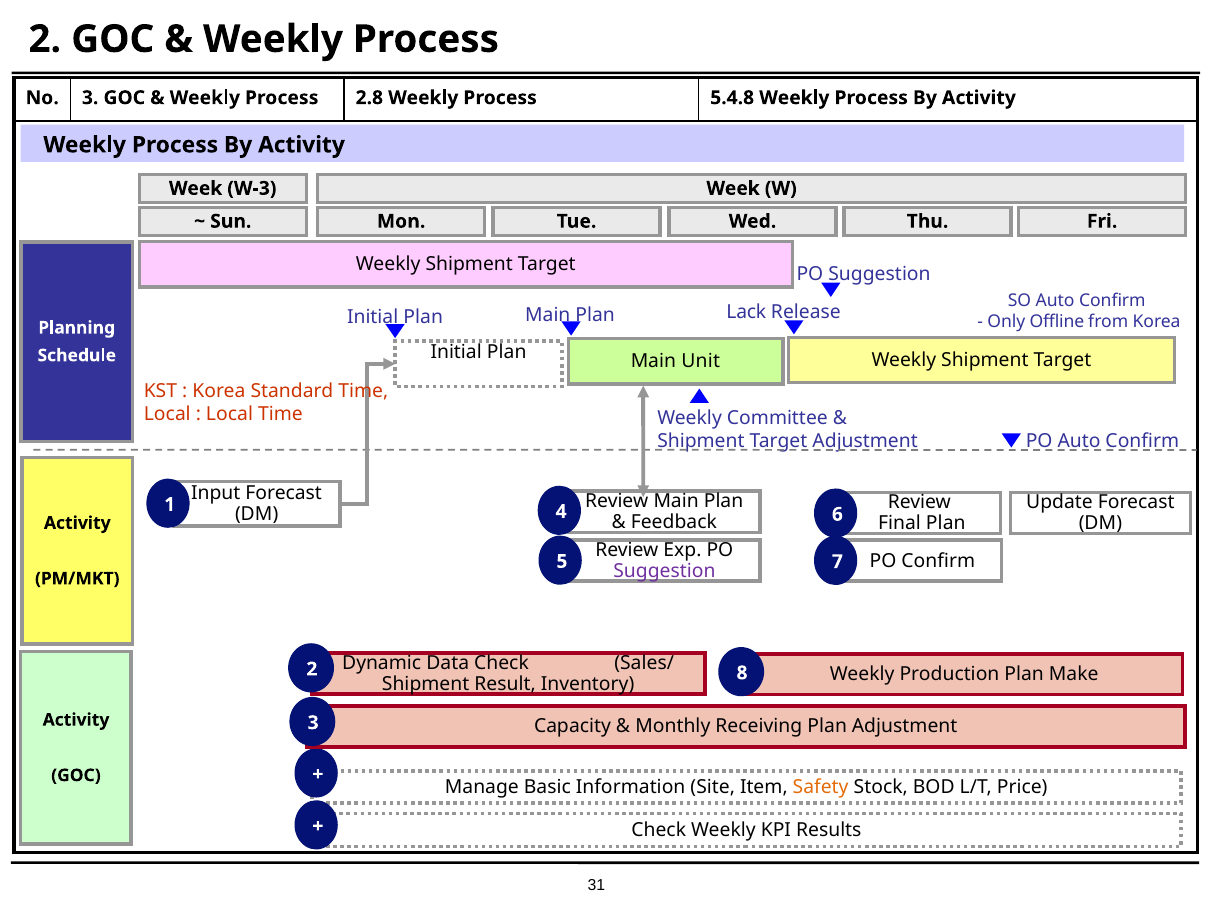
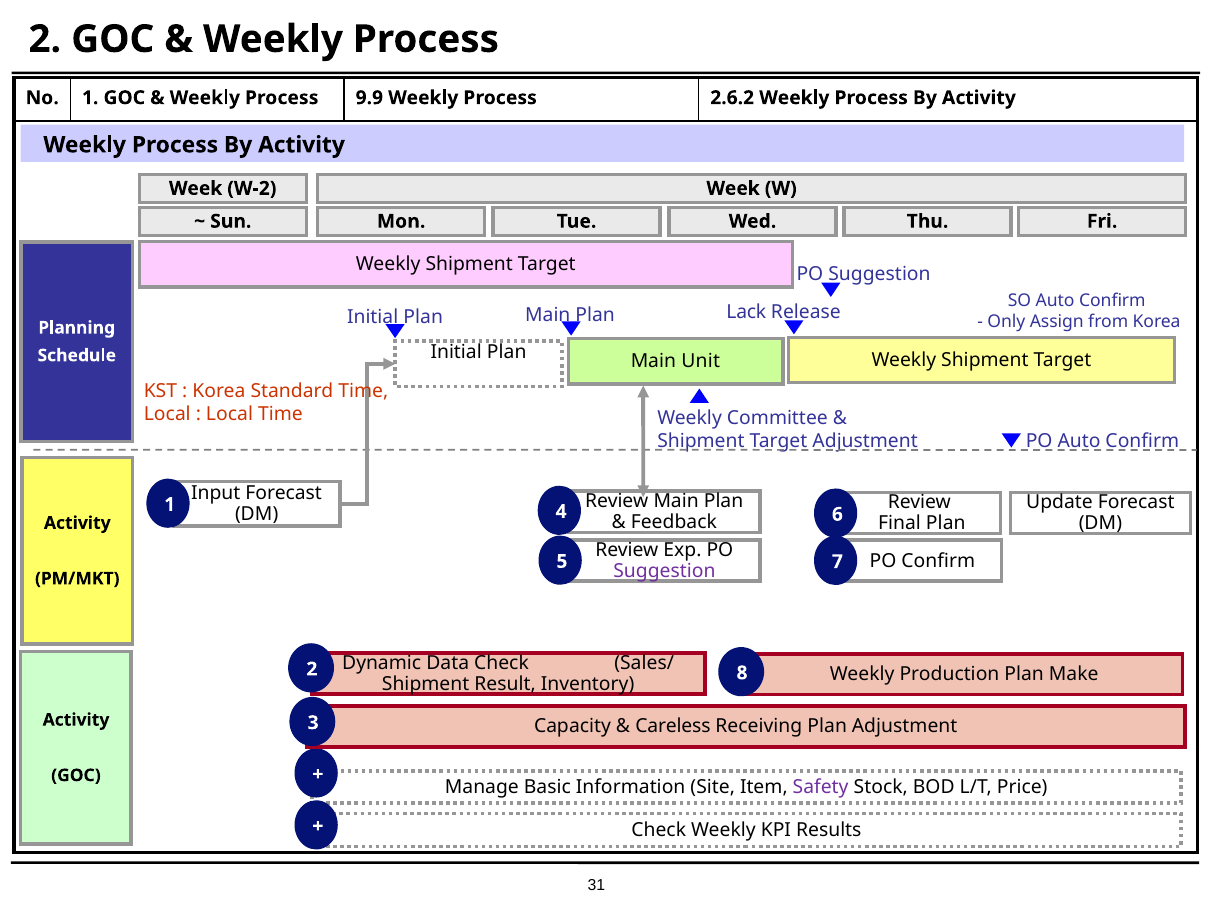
No 3: 3 -> 1
2.8: 2.8 -> 9.9
5.4.8: 5.4.8 -> 2.6.2
W-3: W-3 -> W-2
Offline: Offline -> Assign
Monthly: Monthly -> Careless
Safety colour: orange -> purple
